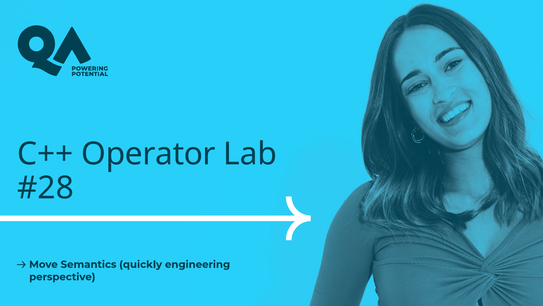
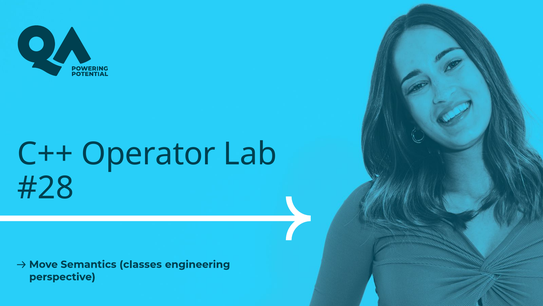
quickly: quickly -> classes
